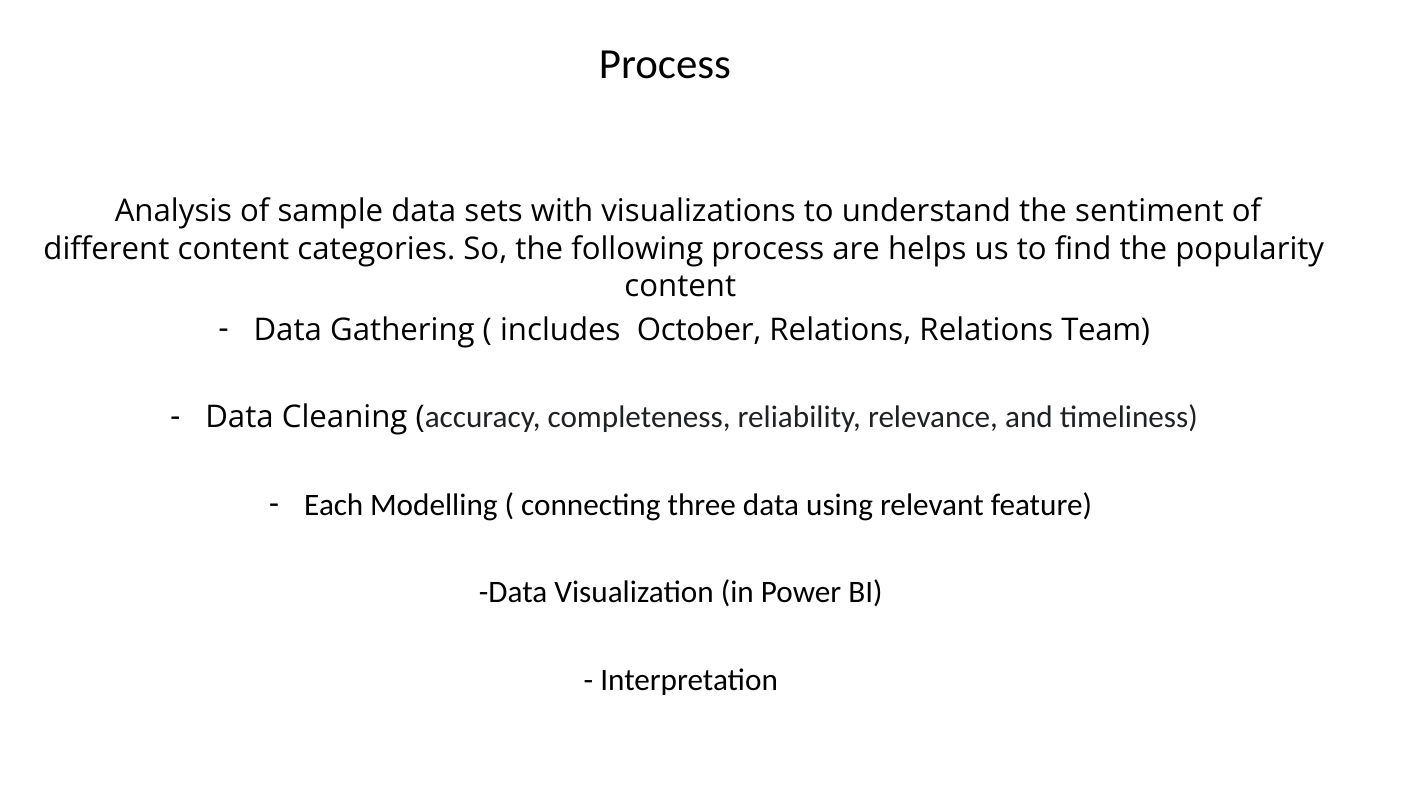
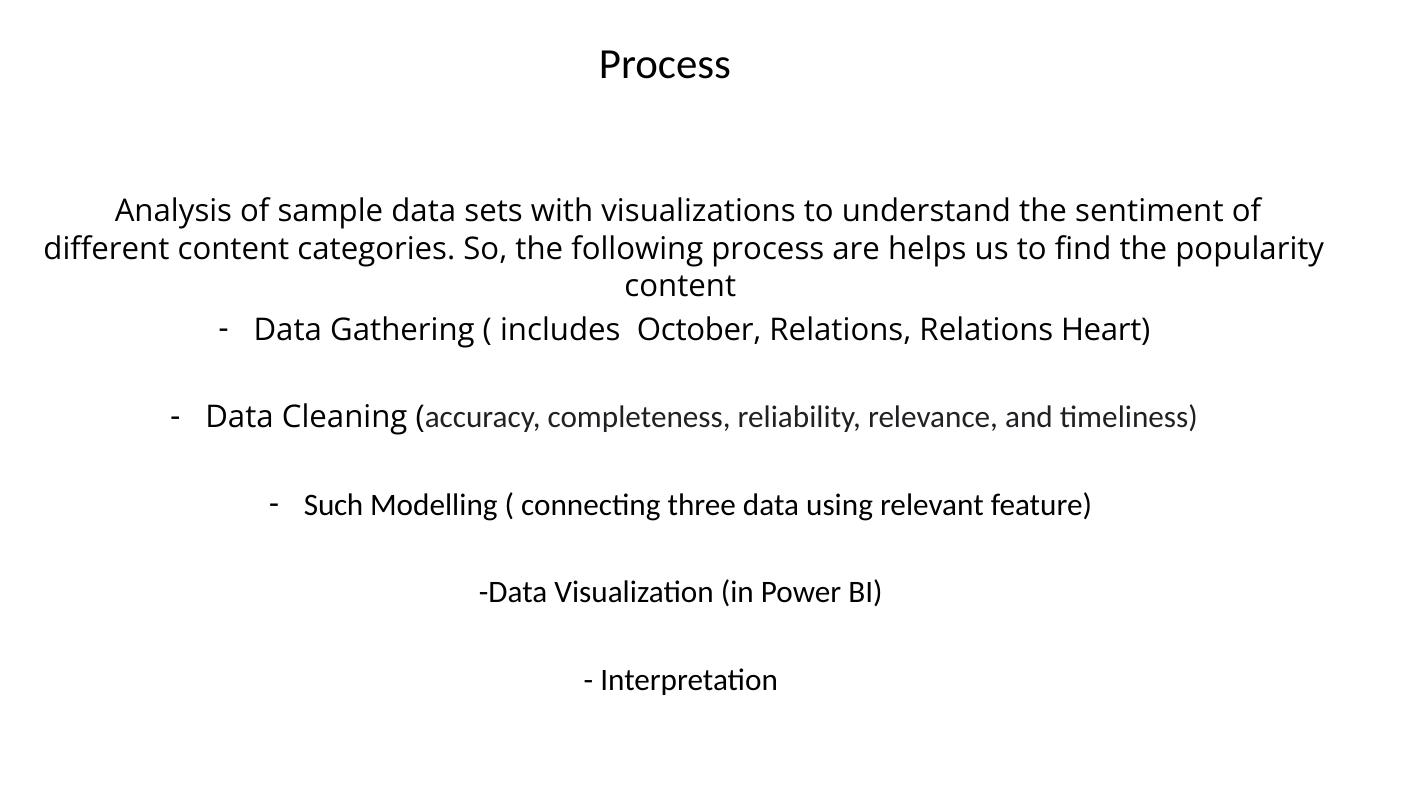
Team: Team -> Heart
Each: Each -> Such
